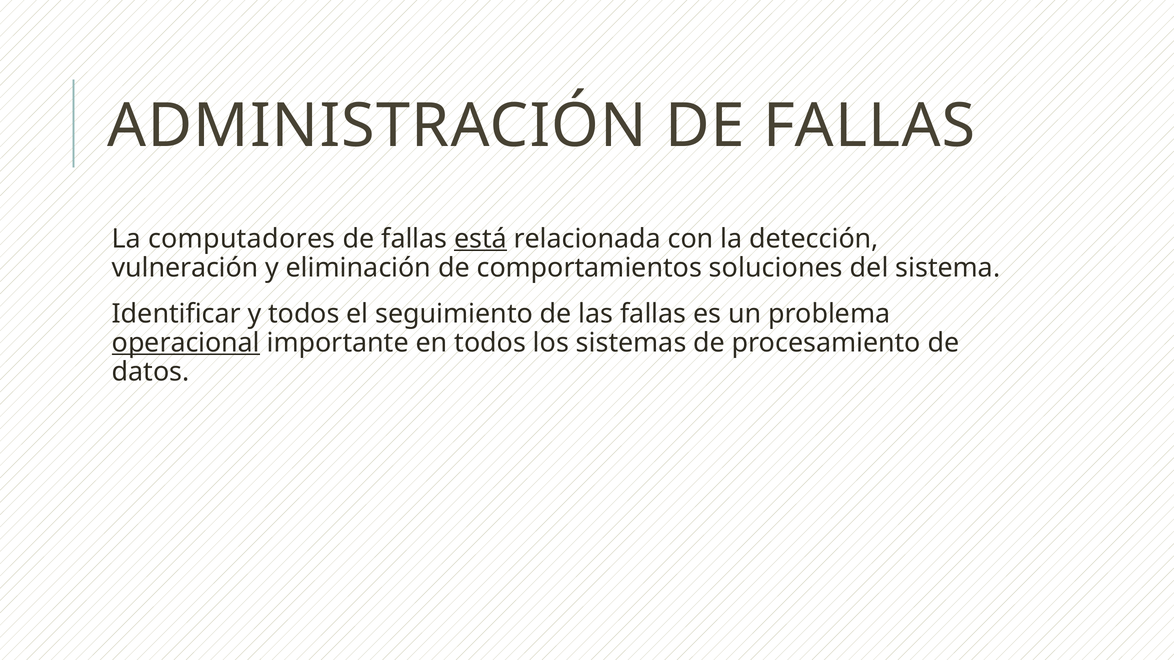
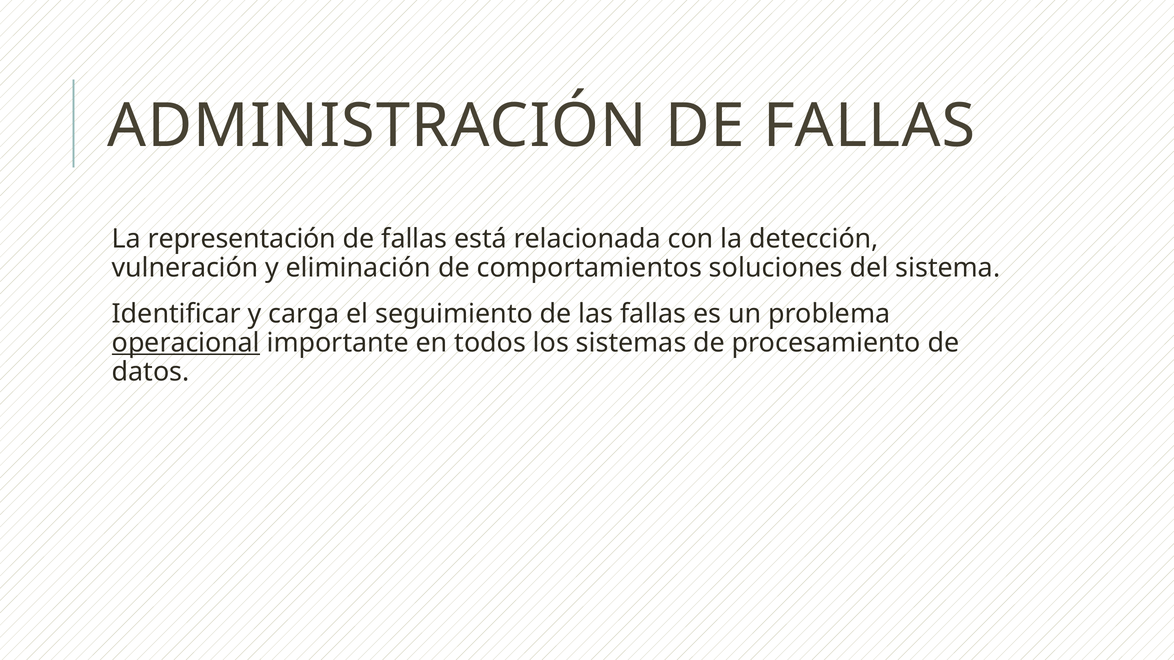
computadores: computadores -> representación
está underline: present -> none
y todos: todos -> carga
